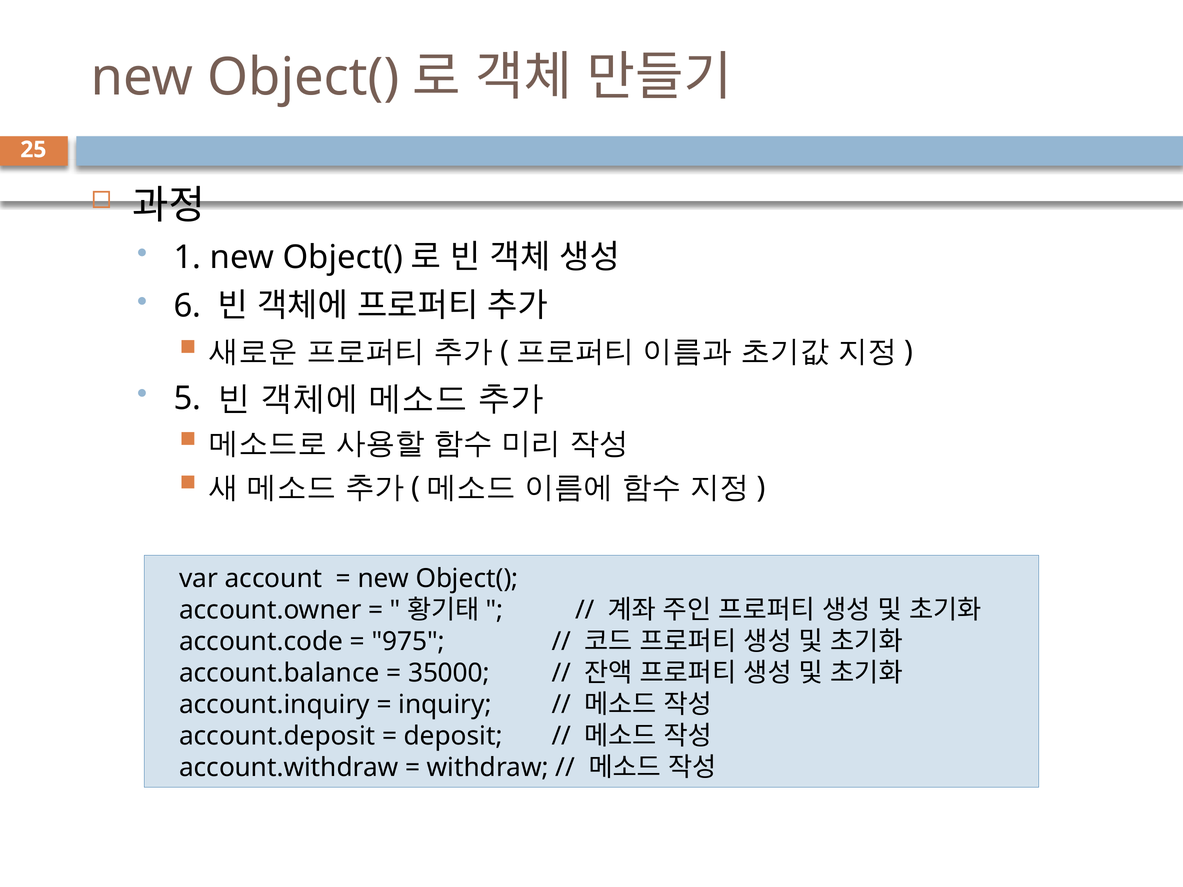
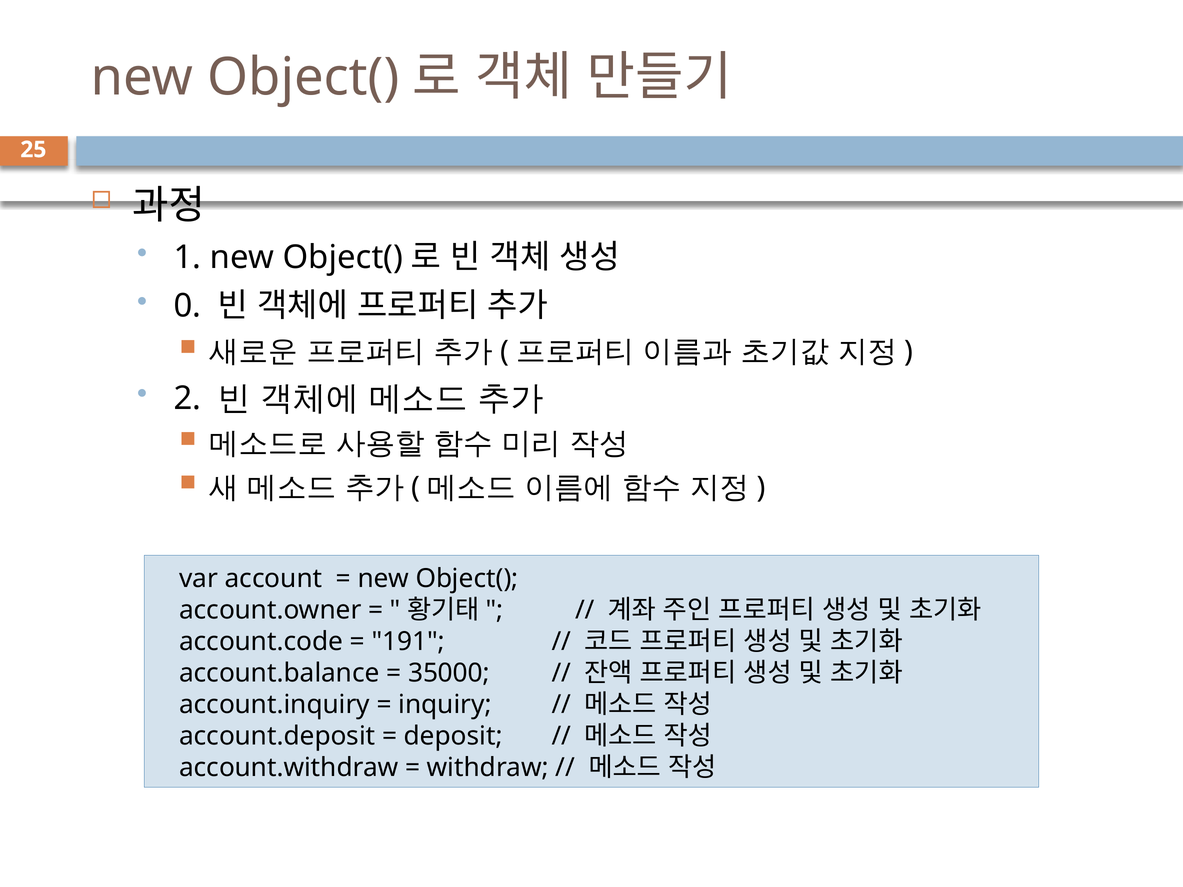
6: 6 -> 0
5: 5 -> 2
975: 975 -> 191
